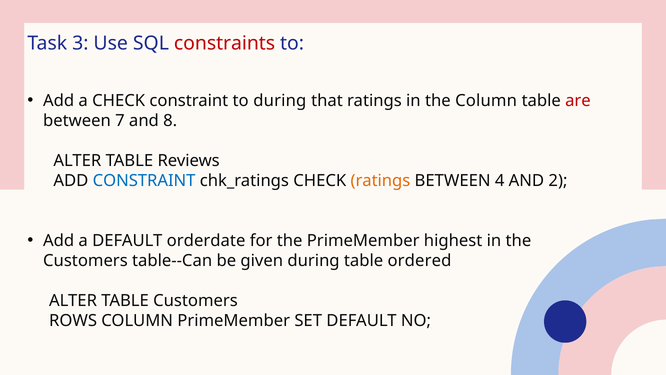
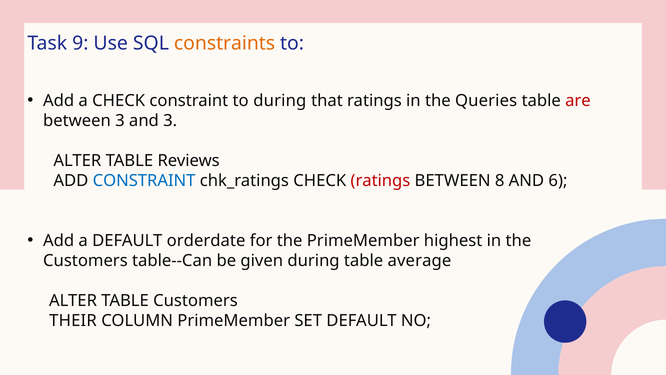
3: 3 -> 9
constraints colour: red -> orange
the Column: Column -> Queries
between 7: 7 -> 3
and 8: 8 -> 3
ratings at (380, 180) colour: orange -> red
4: 4 -> 8
2: 2 -> 6
ordered: ordered -> average
ROWS: ROWS -> THEIR
